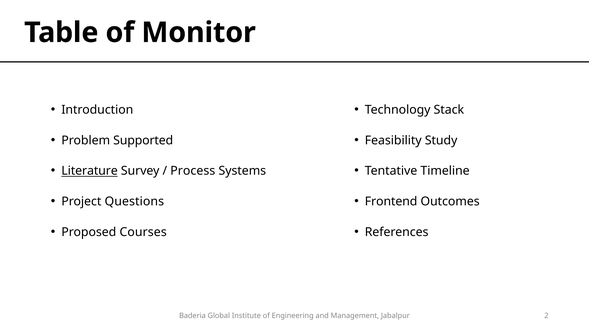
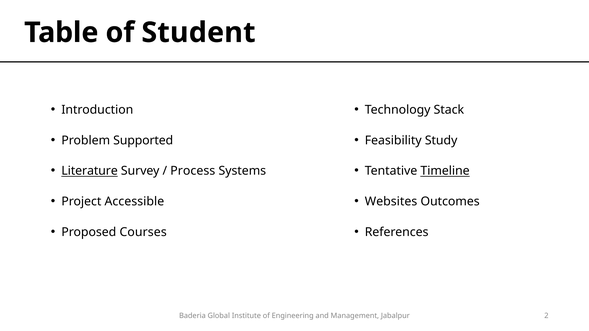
Monitor: Monitor -> Student
Timeline underline: none -> present
Questions: Questions -> Accessible
Frontend: Frontend -> Websites
